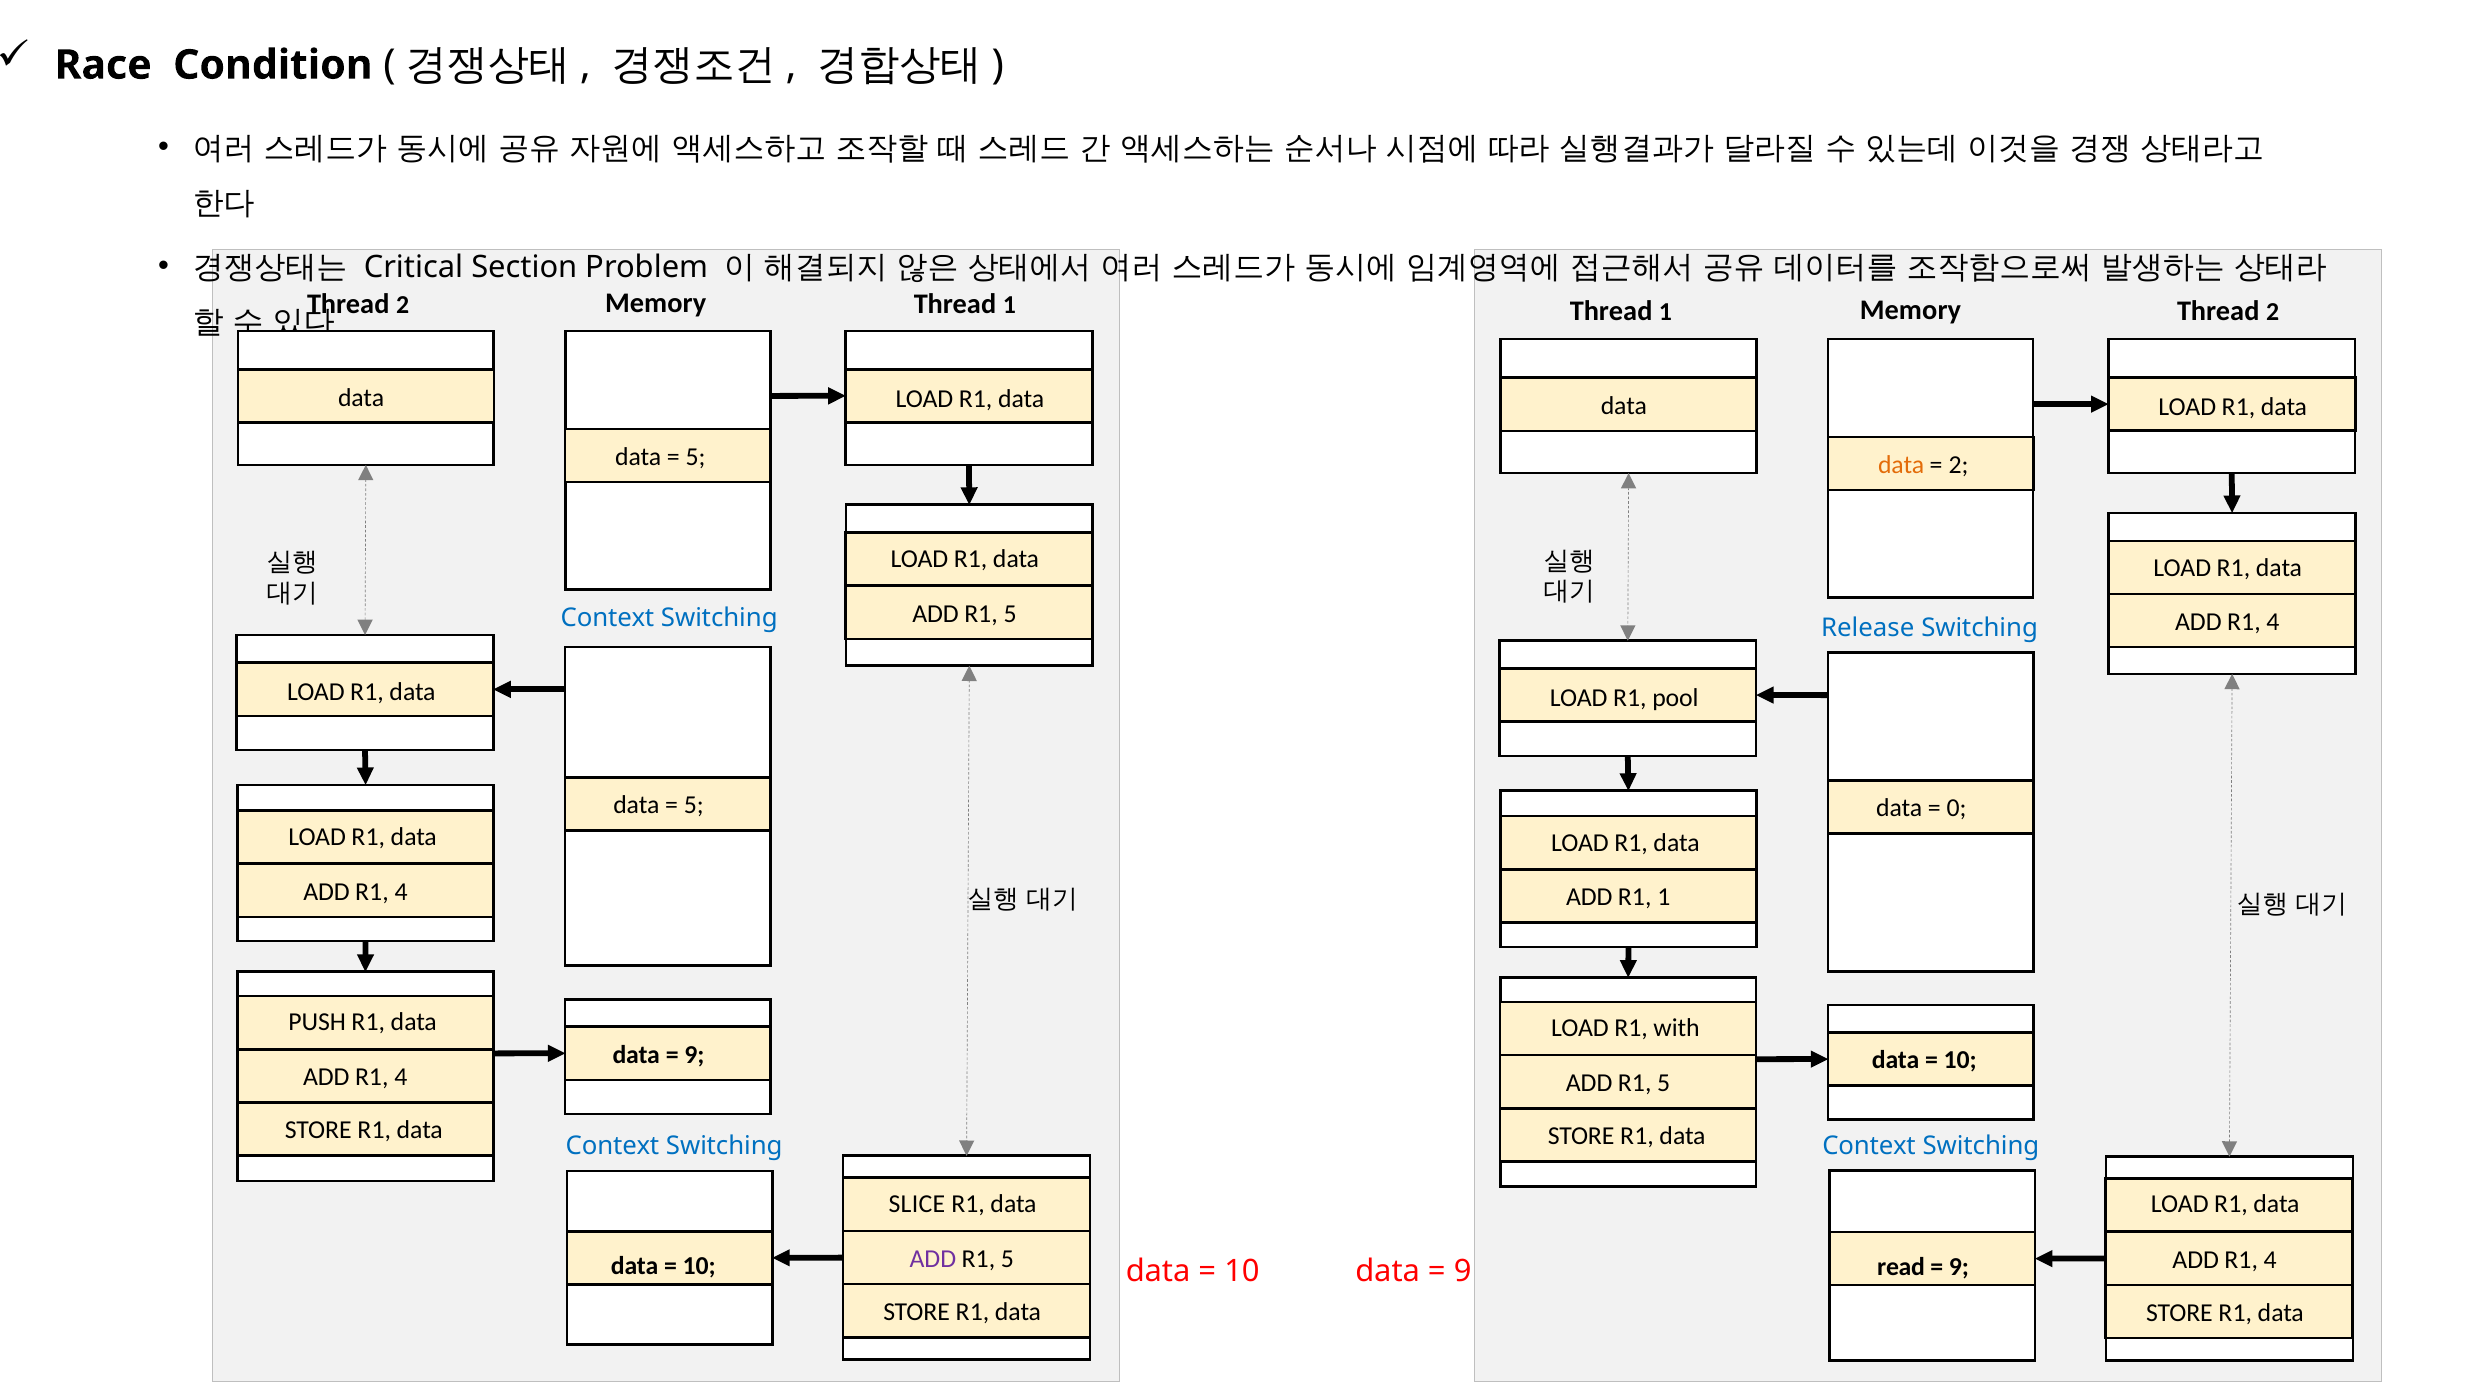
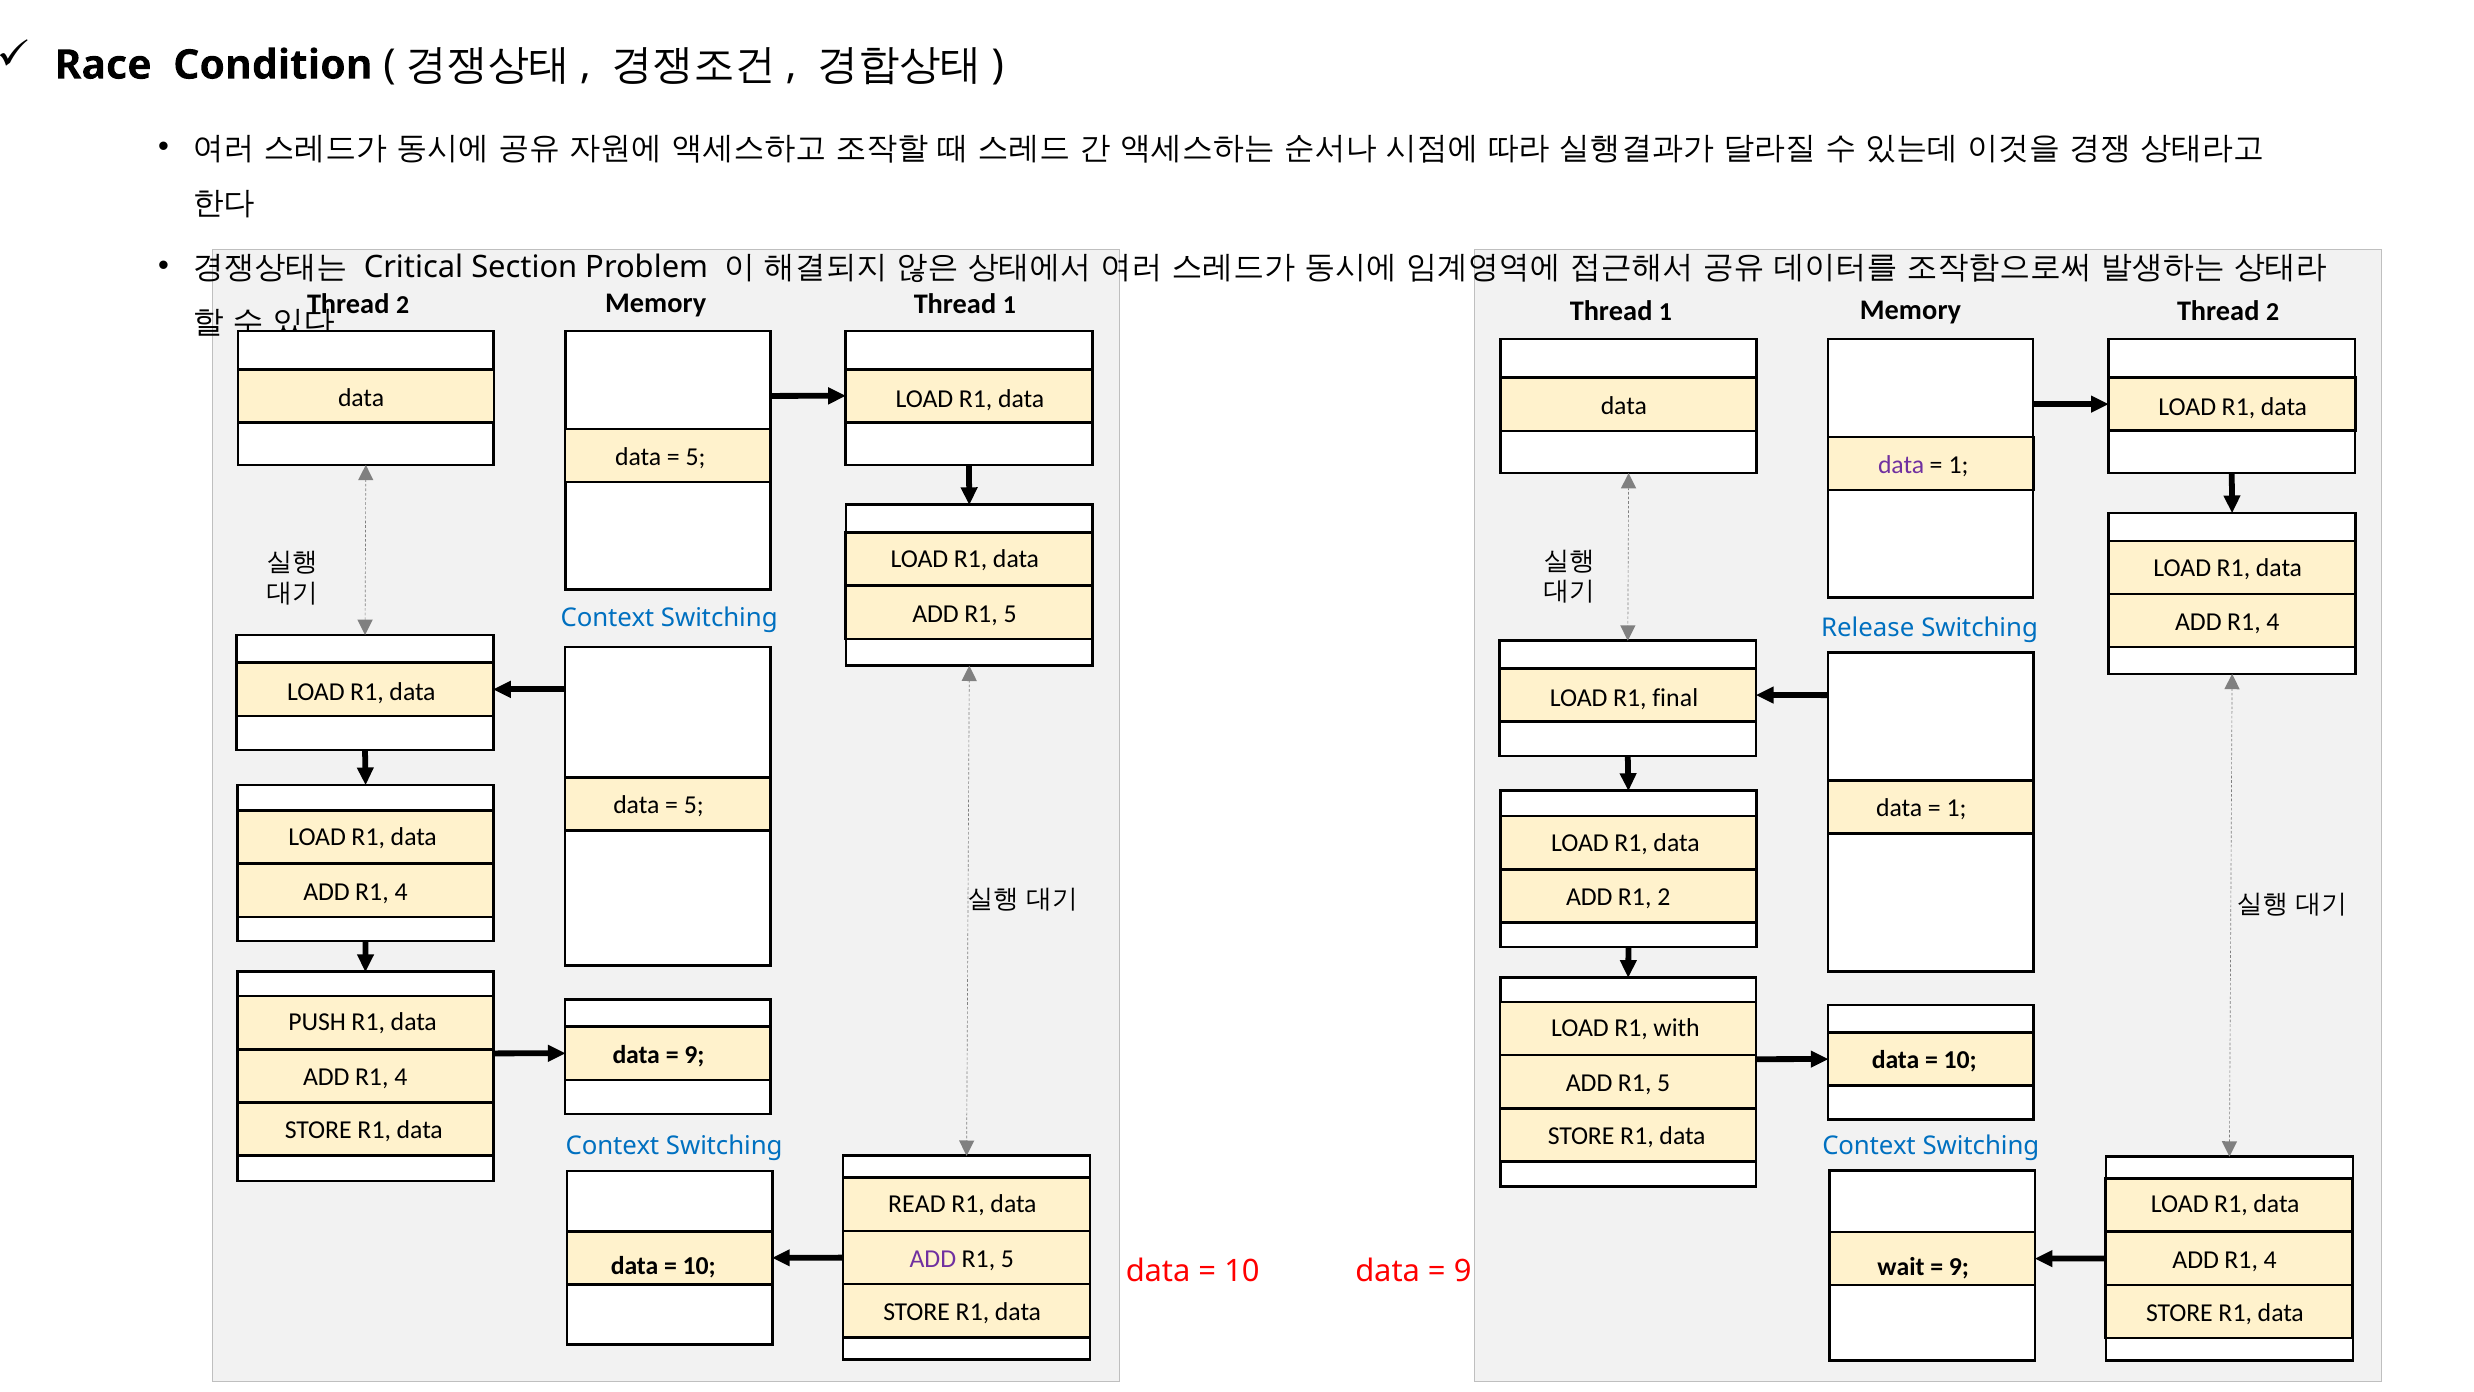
data at (1901, 465) colour: orange -> purple
2 at (1958, 465): 2 -> 1
pool: pool -> final
0 at (1957, 808): 0 -> 1
R1 1: 1 -> 2
SLICE: SLICE -> READ
read: read -> wait
